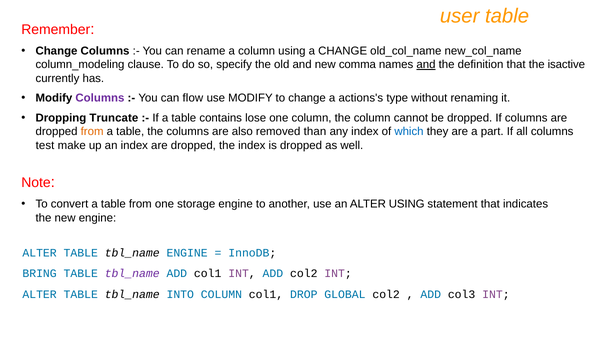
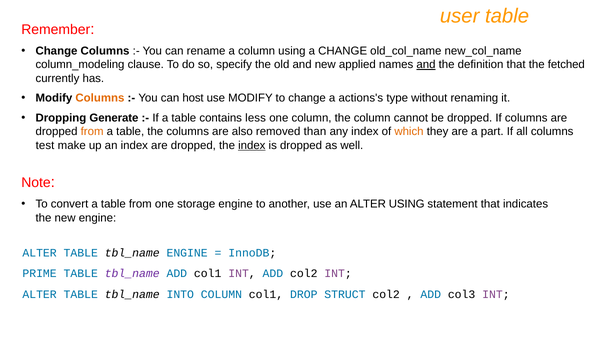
comma: comma -> applied
isactive: isactive -> fetched
Columns at (100, 98) colour: purple -> orange
flow: flow -> host
Truncate: Truncate -> Generate
lose: lose -> less
which colour: blue -> orange
index at (252, 145) underline: none -> present
BRING: BRING -> PRIME
GLOBAL: GLOBAL -> STRUCT
